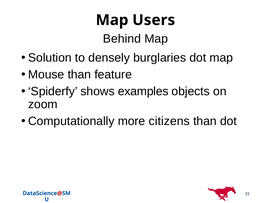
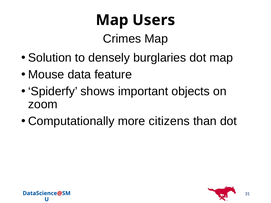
Behind: Behind -> Crimes
Mouse than: than -> data
examples: examples -> important
